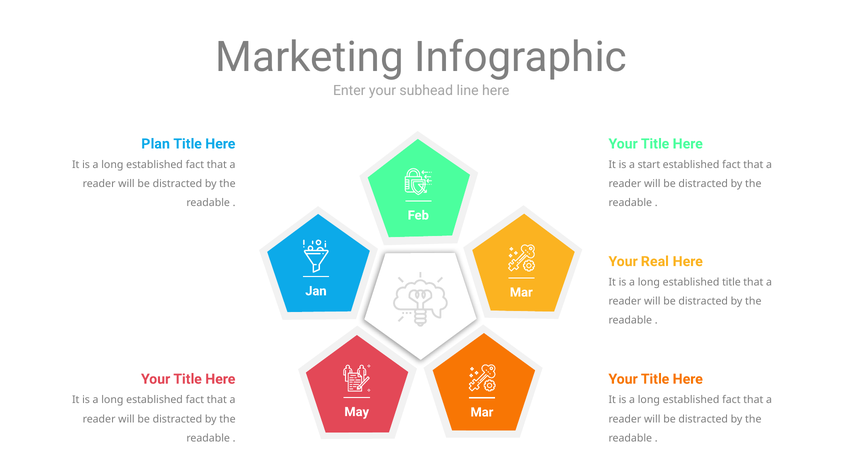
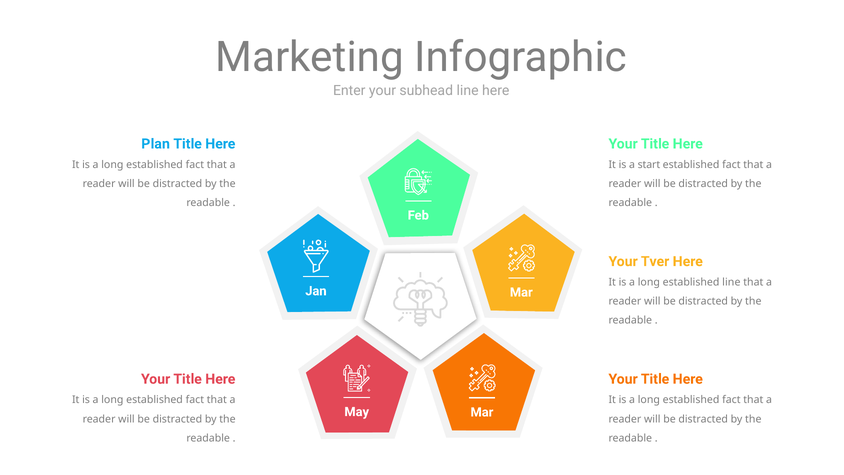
Real: Real -> Tver
established title: title -> line
